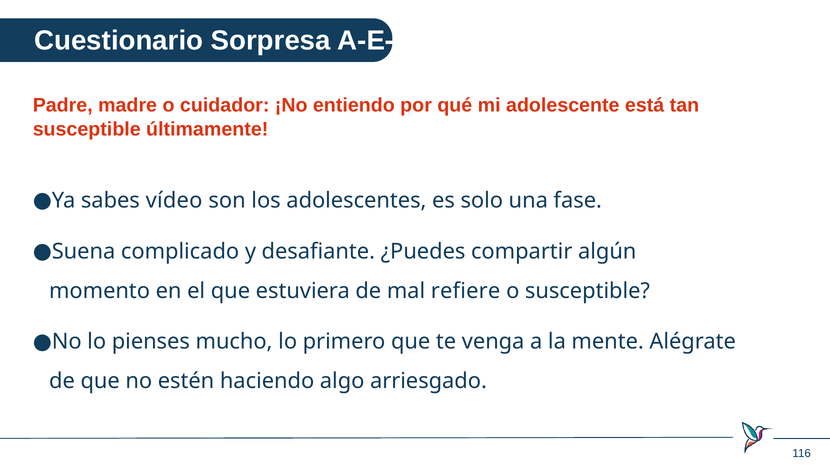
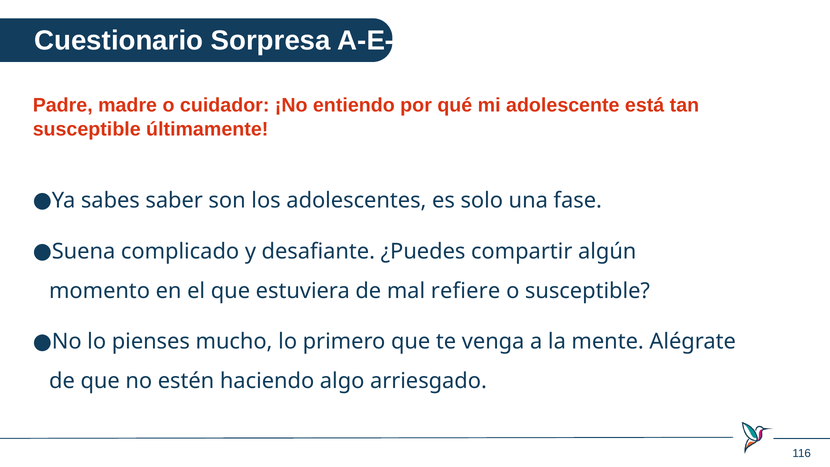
vídeo: vídeo -> saber
